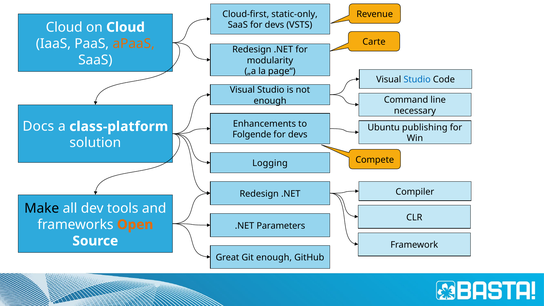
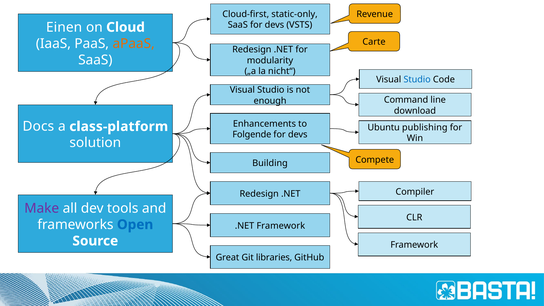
Cloud at (64, 27): Cloud -> Einen
page“: page“ -> nicht“
necessary: necessary -> download
Logging: Logging -> Building
Make colour: black -> purple
Open colour: orange -> blue
.NET Parameters: Parameters -> Framework
Git enough: enough -> libraries
